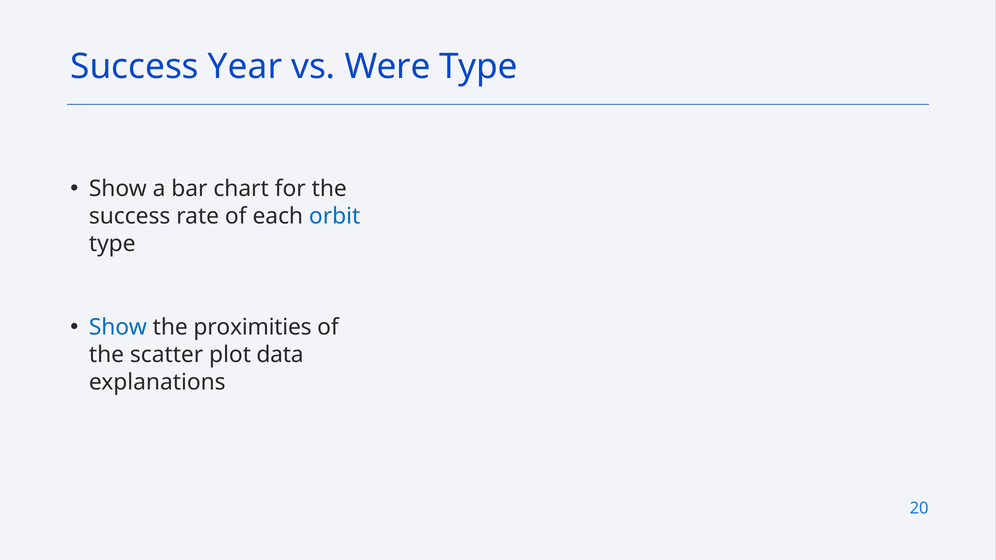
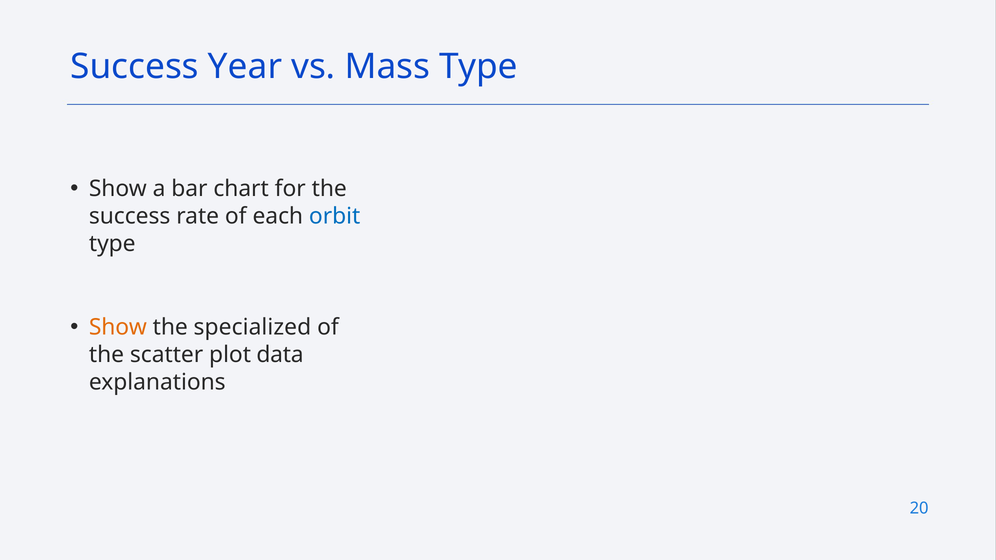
Were: Were -> Mass
Show at (118, 327) colour: blue -> orange
proximities: proximities -> specialized
